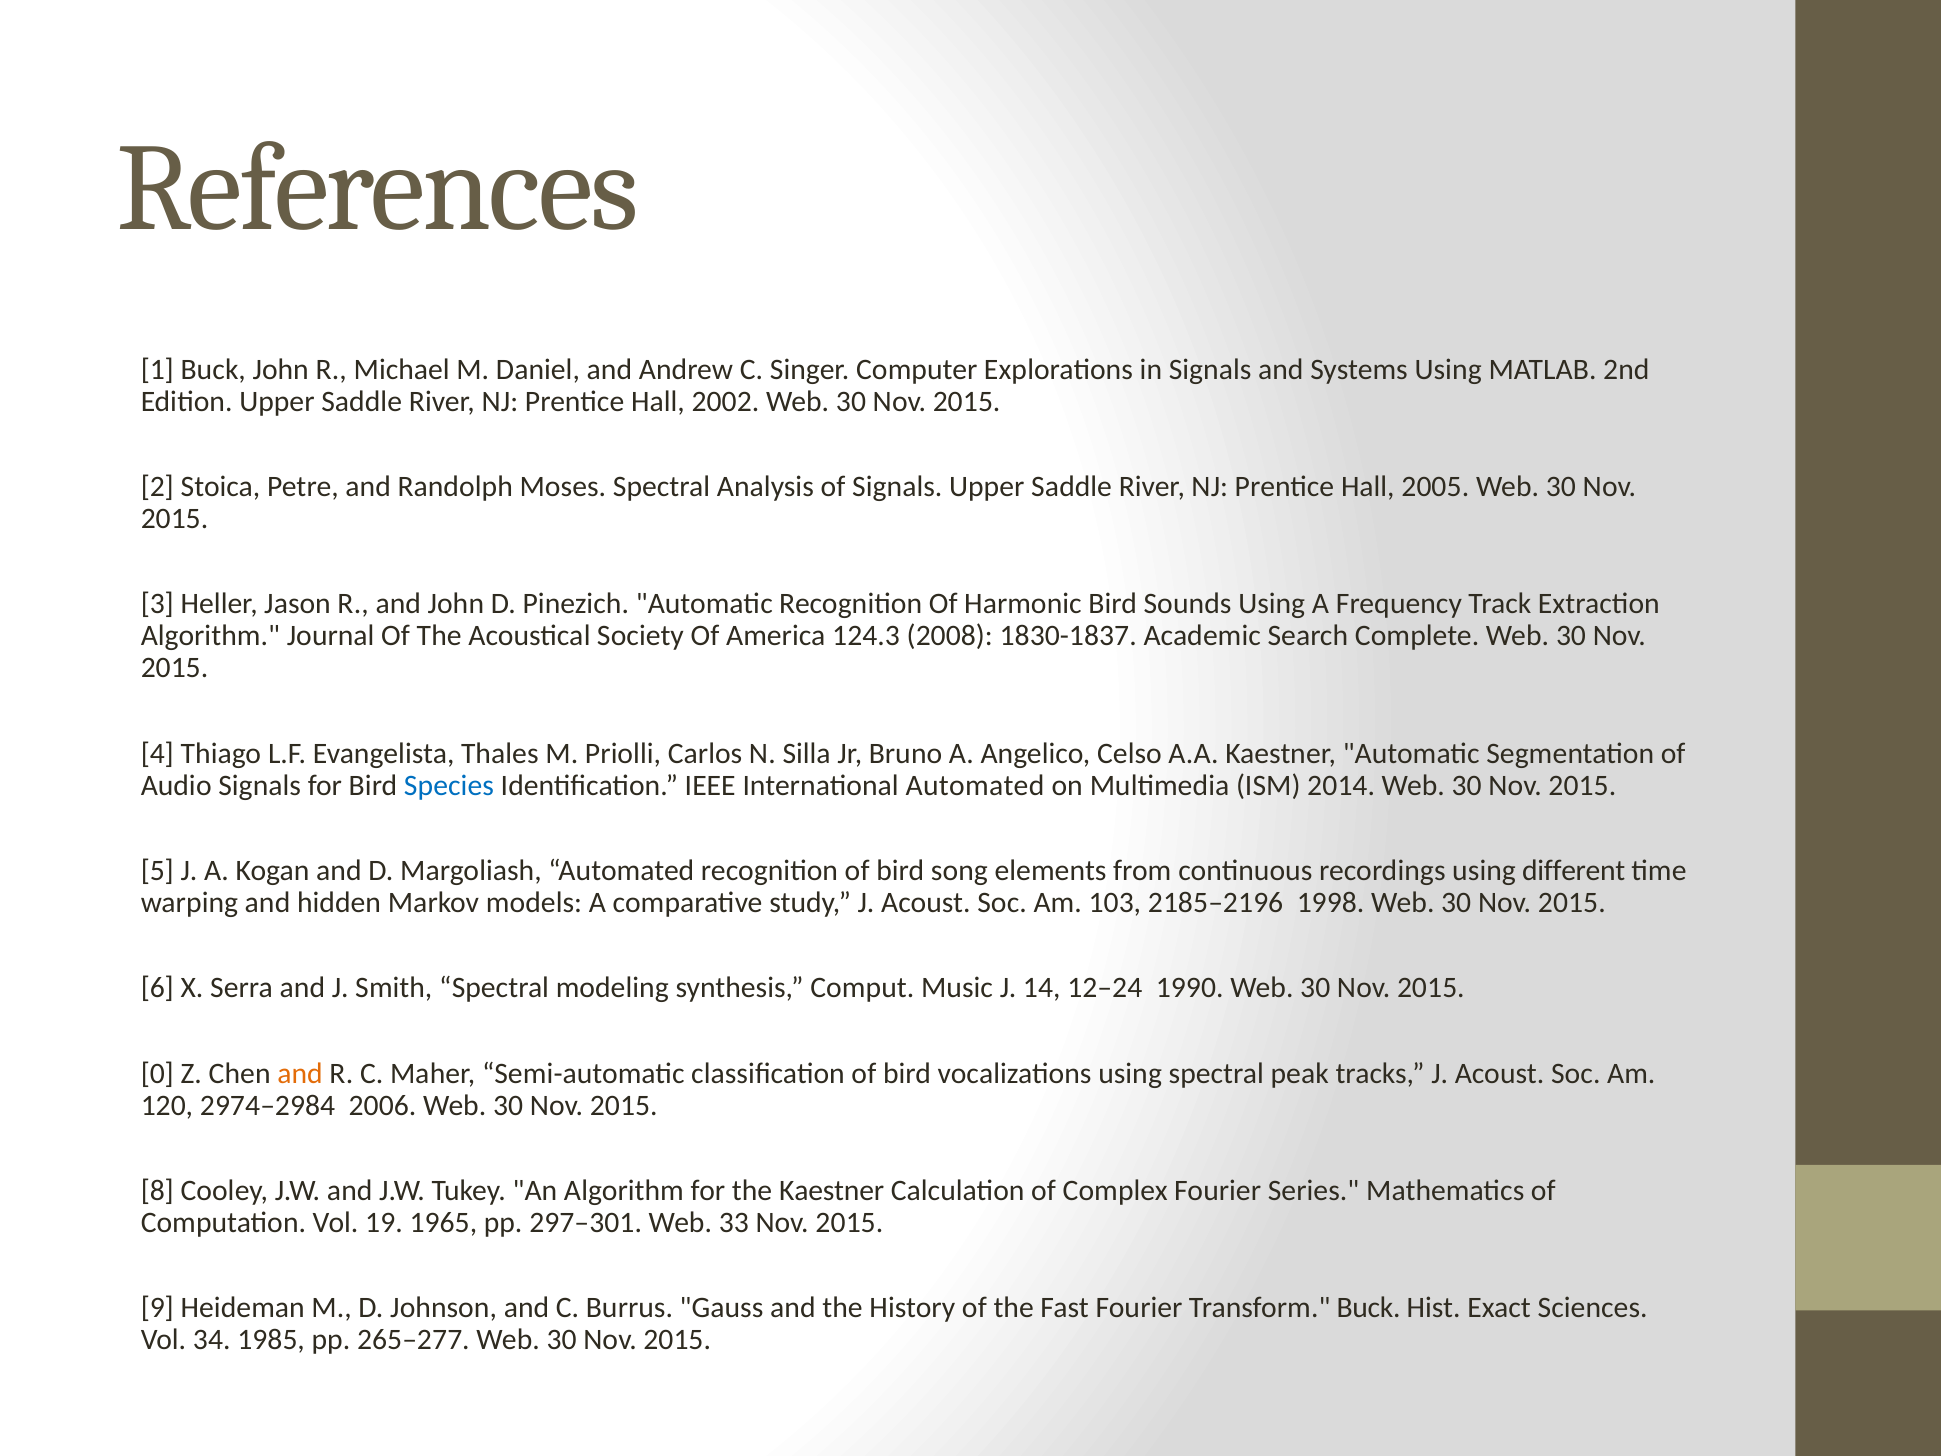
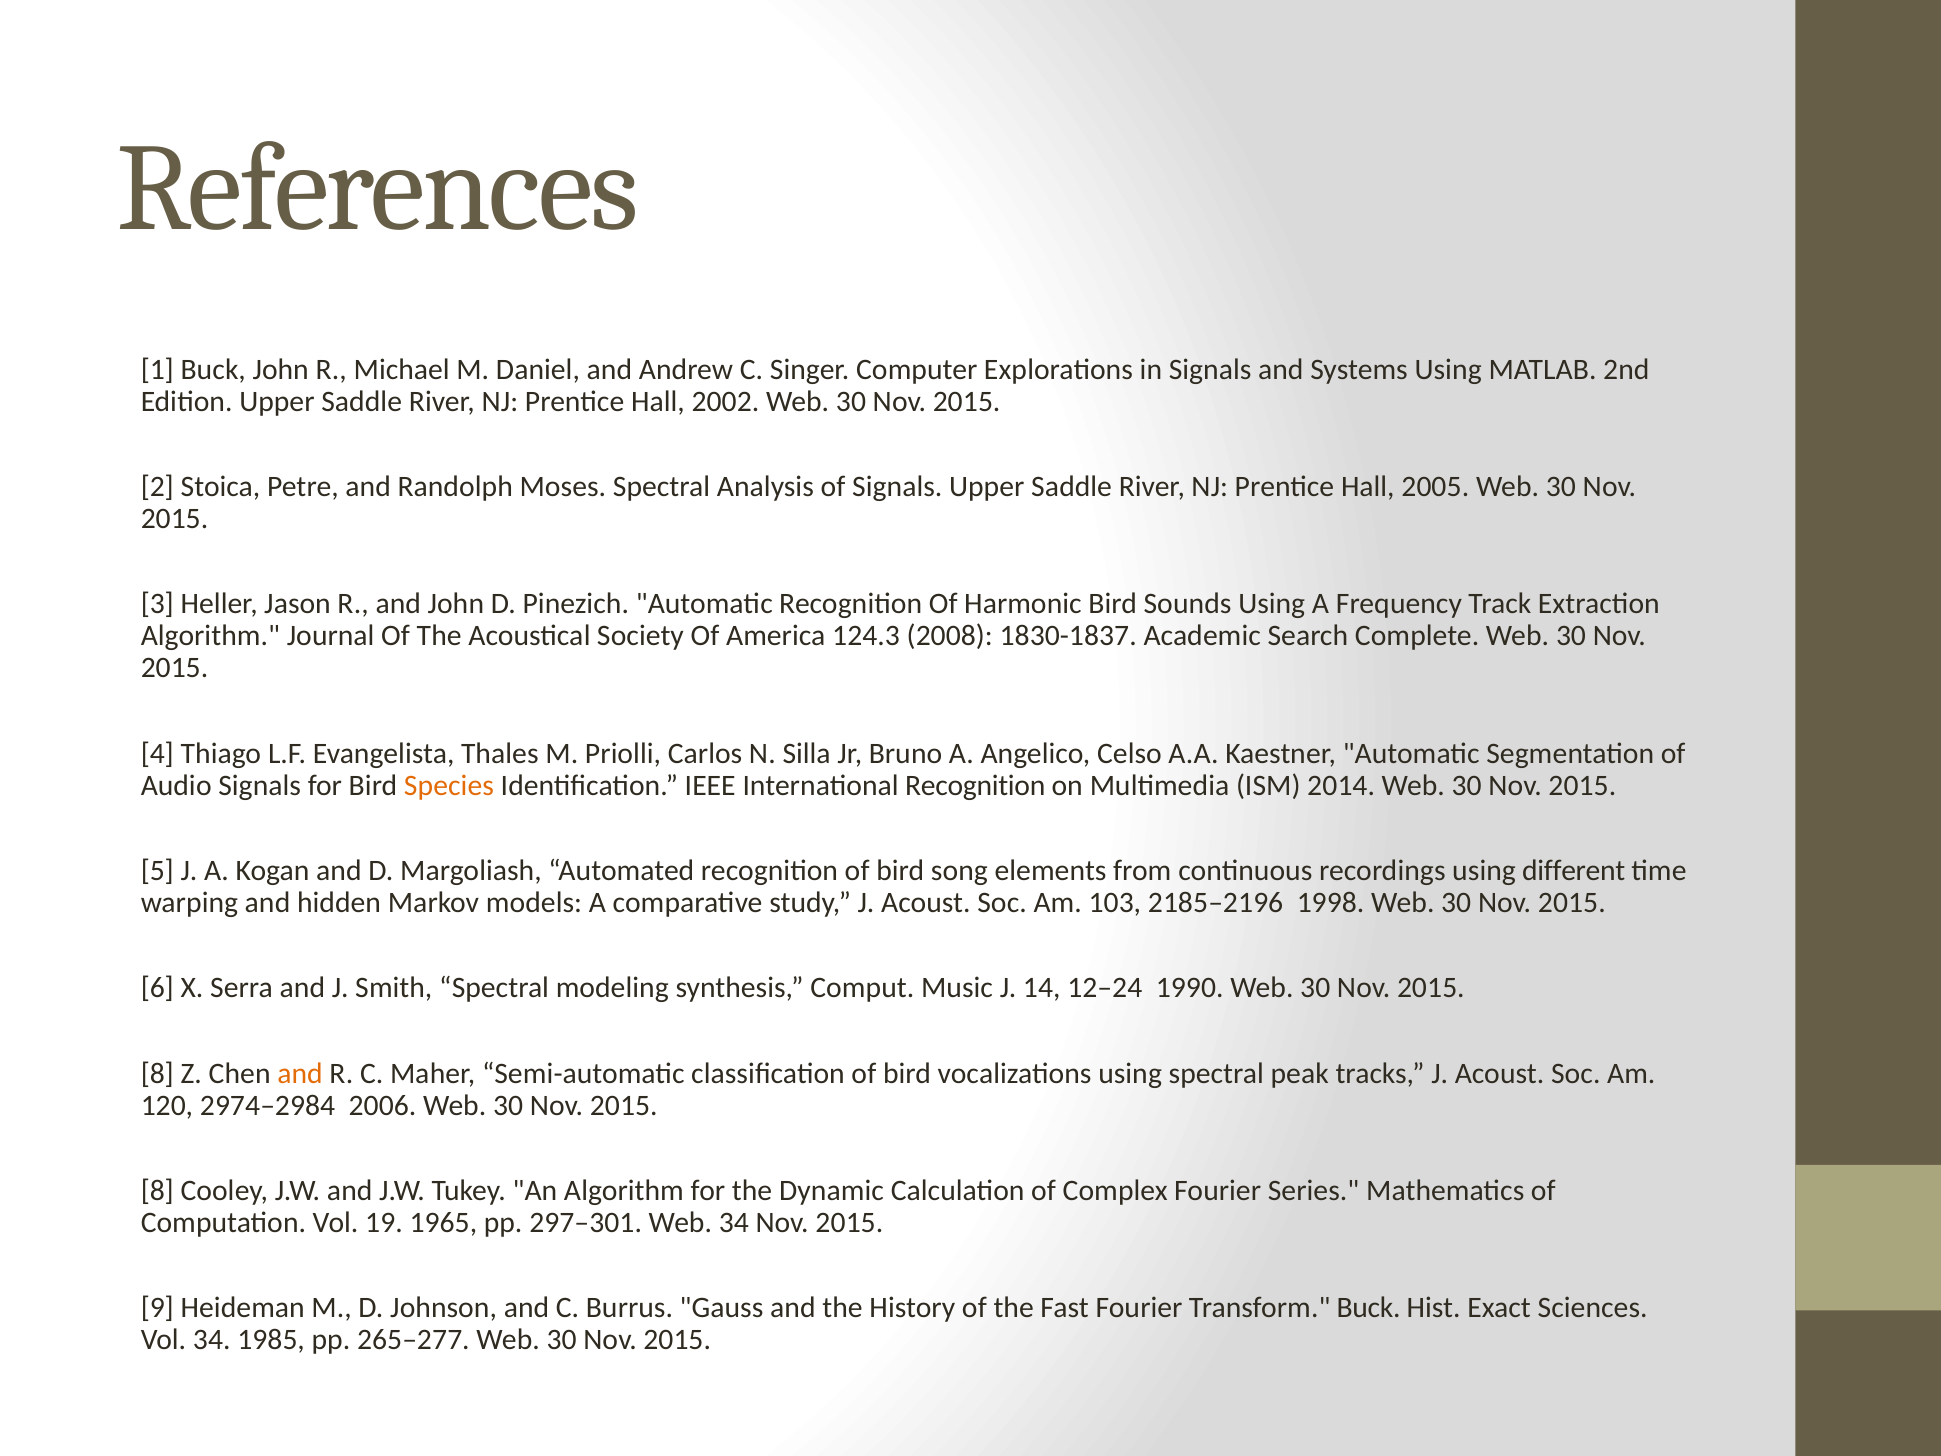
Species colour: blue -> orange
International Automated: Automated -> Recognition
0 at (157, 1073): 0 -> 8
the Kaestner: Kaestner -> Dynamic
Web 33: 33 -> 34
